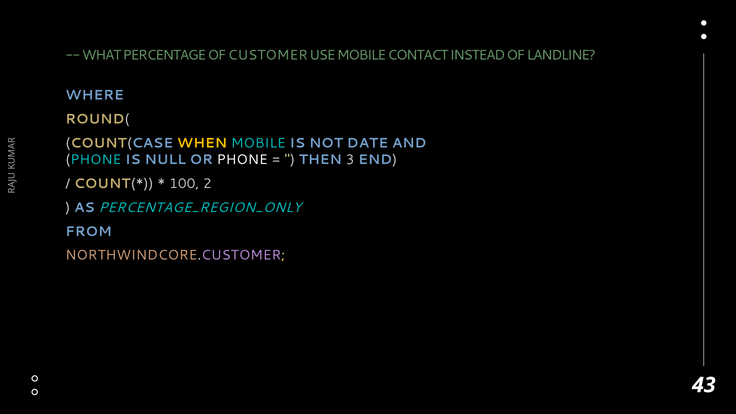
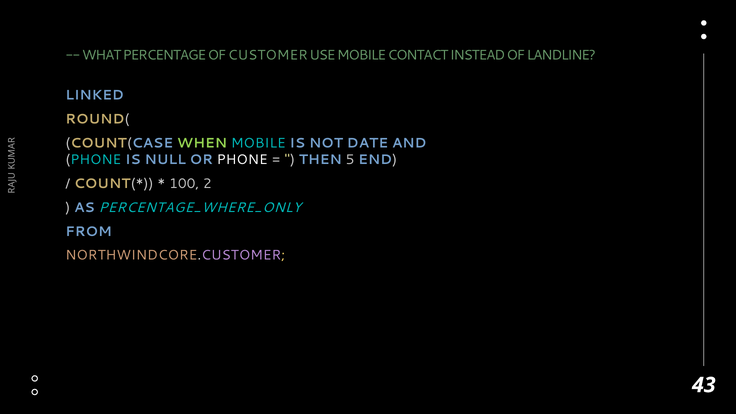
WHERE: WHERE -> LINKED
WHEN colour: yellow -> light green
3: 3 -> 5
PERCENTAGE_REGION_ONLY: PERCENTAGE_REGION_ONLY -> PERCENTAGE_WHERE_ONLY
